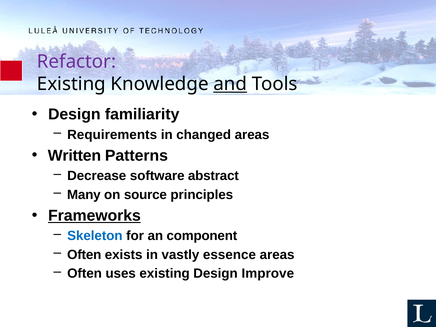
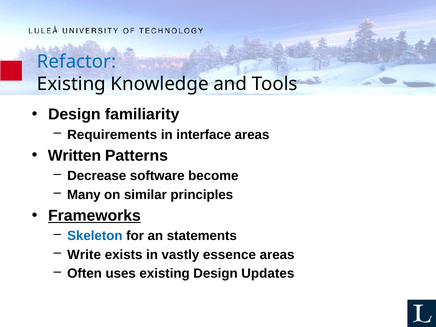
Refactor colour: purple -> blue
and underline: present -> none
changed: changed -> interface
abstract: abstract -> become
source: source -> similar
component: component -> statements
Often at (84, 255): Often -> Write
Improve: Improve -> Updates
